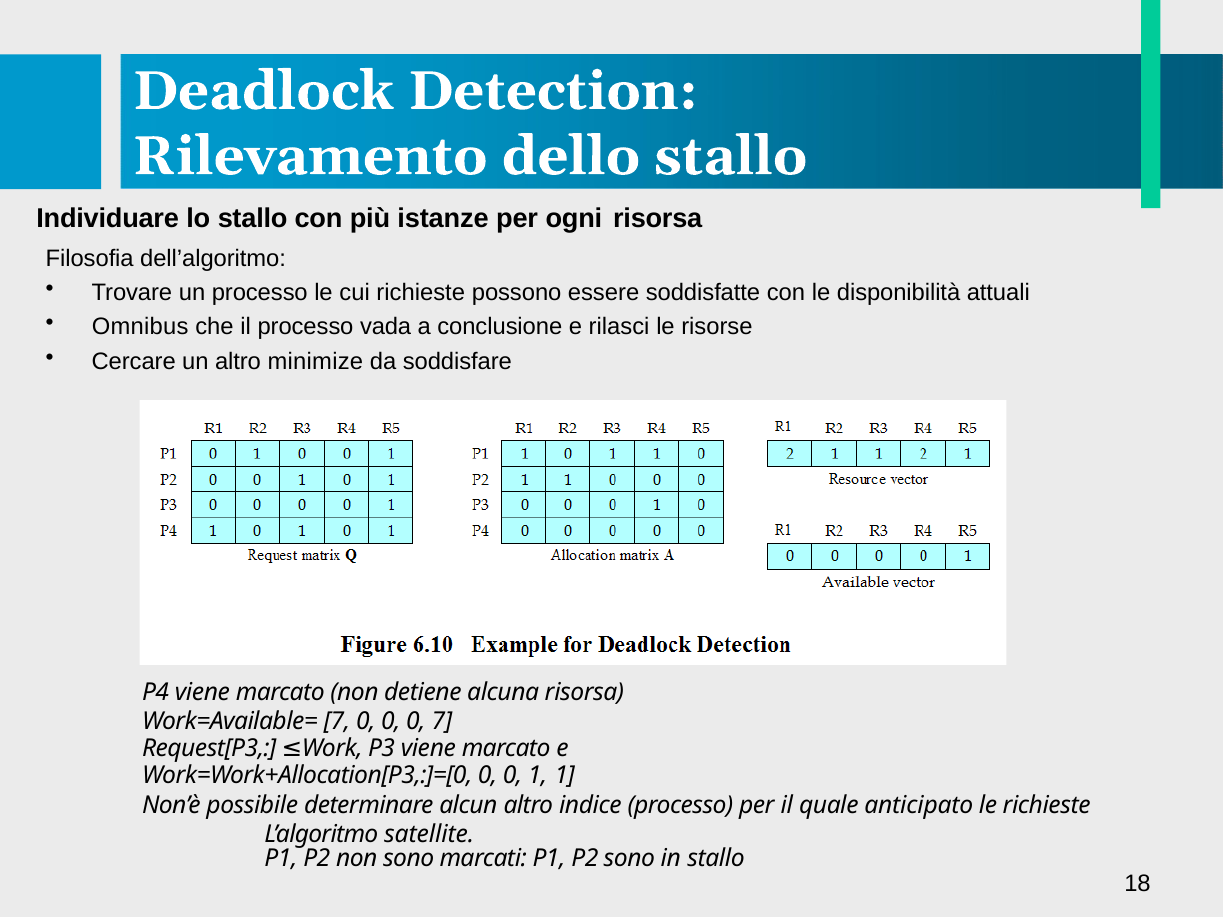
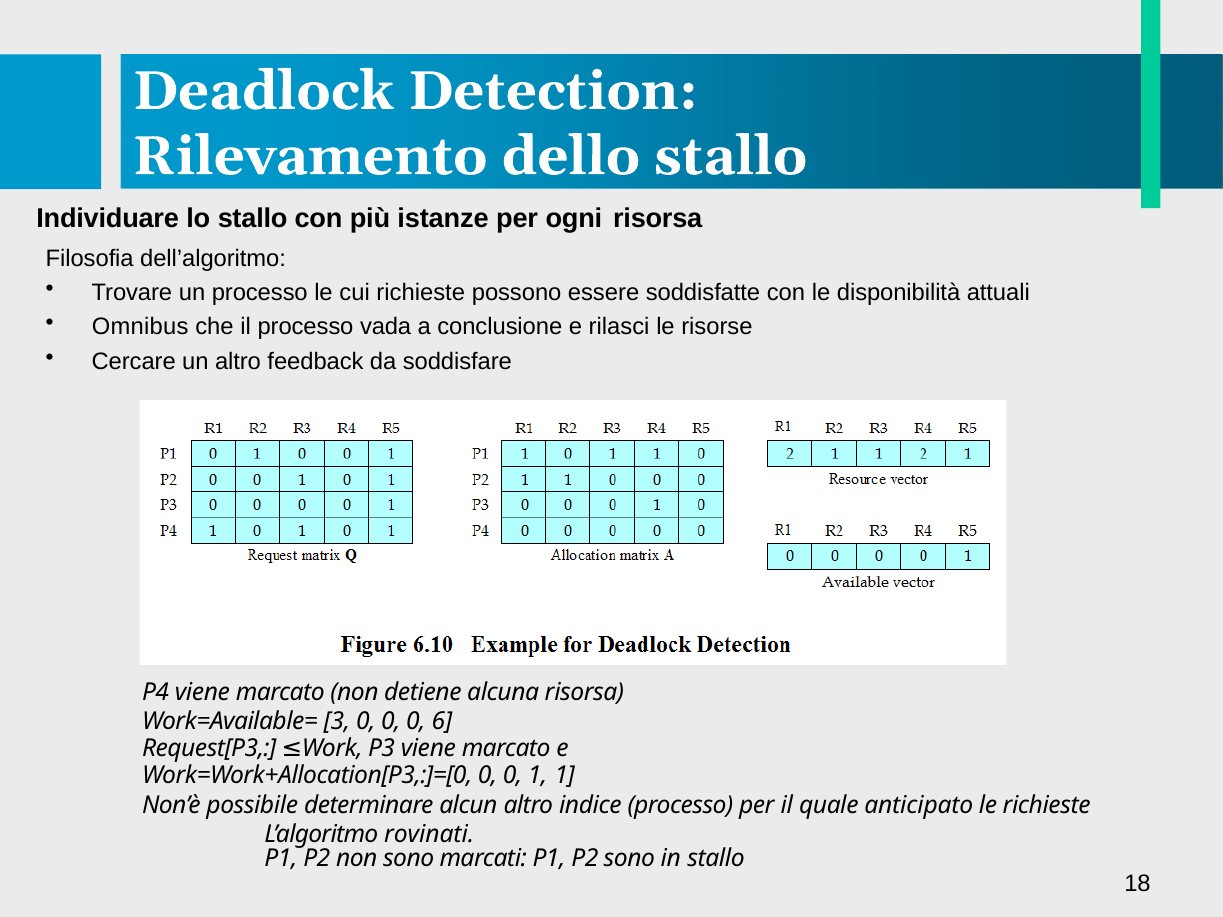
minimize: minimize -> feedback
Work=Available= 7: 7 -> 3
0 7: 7 -> 6
satellite: satellite -> rovinati
